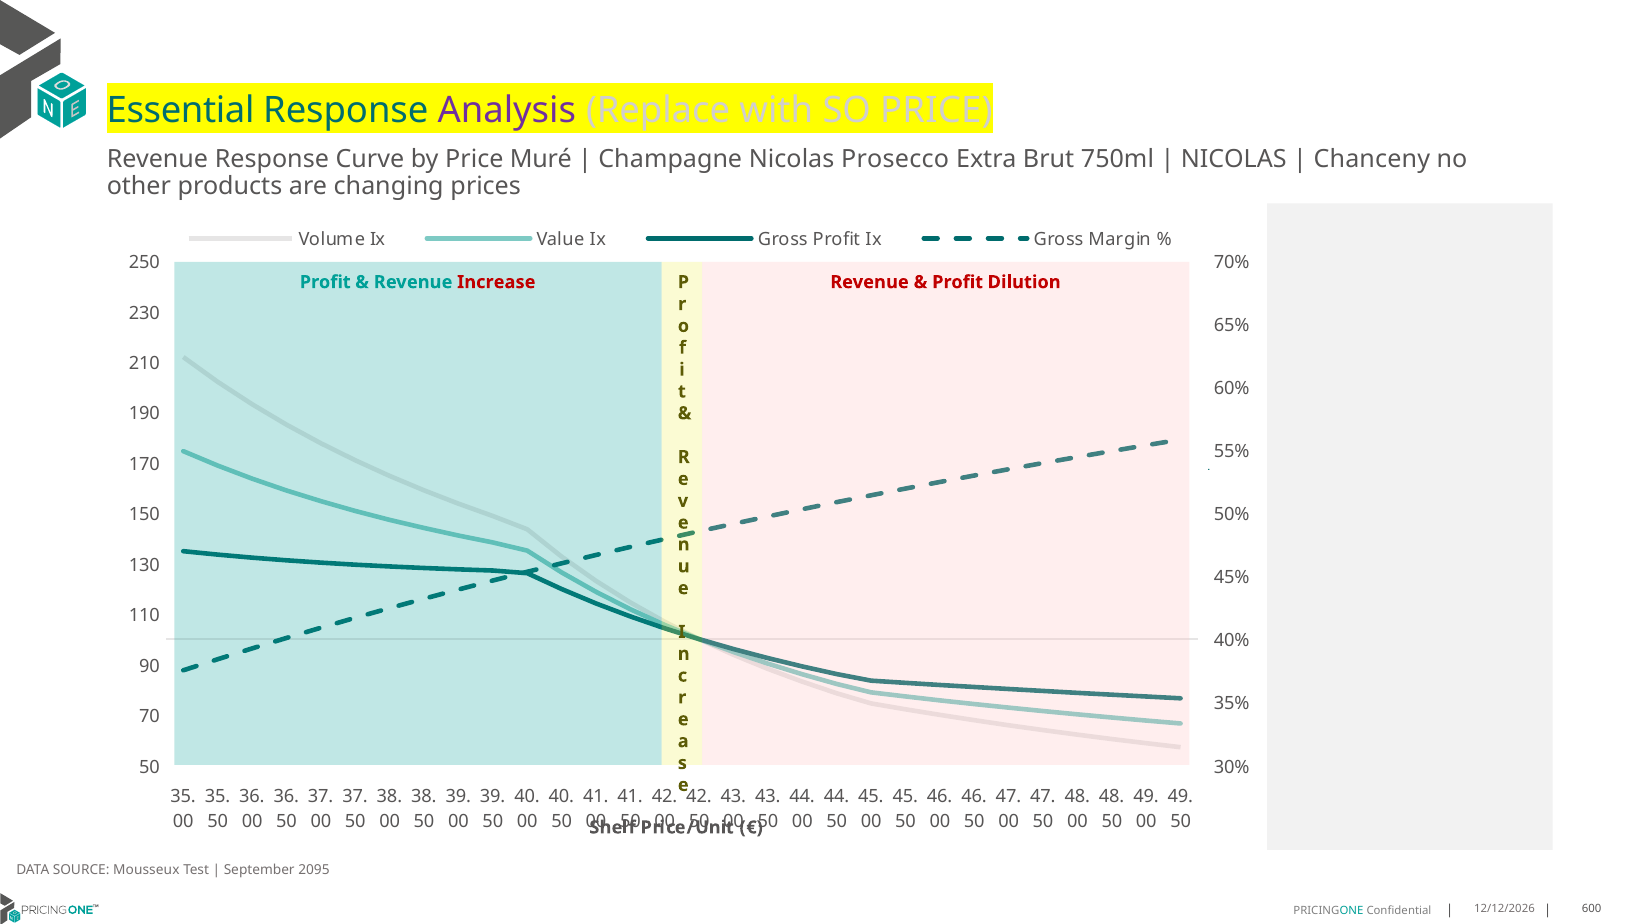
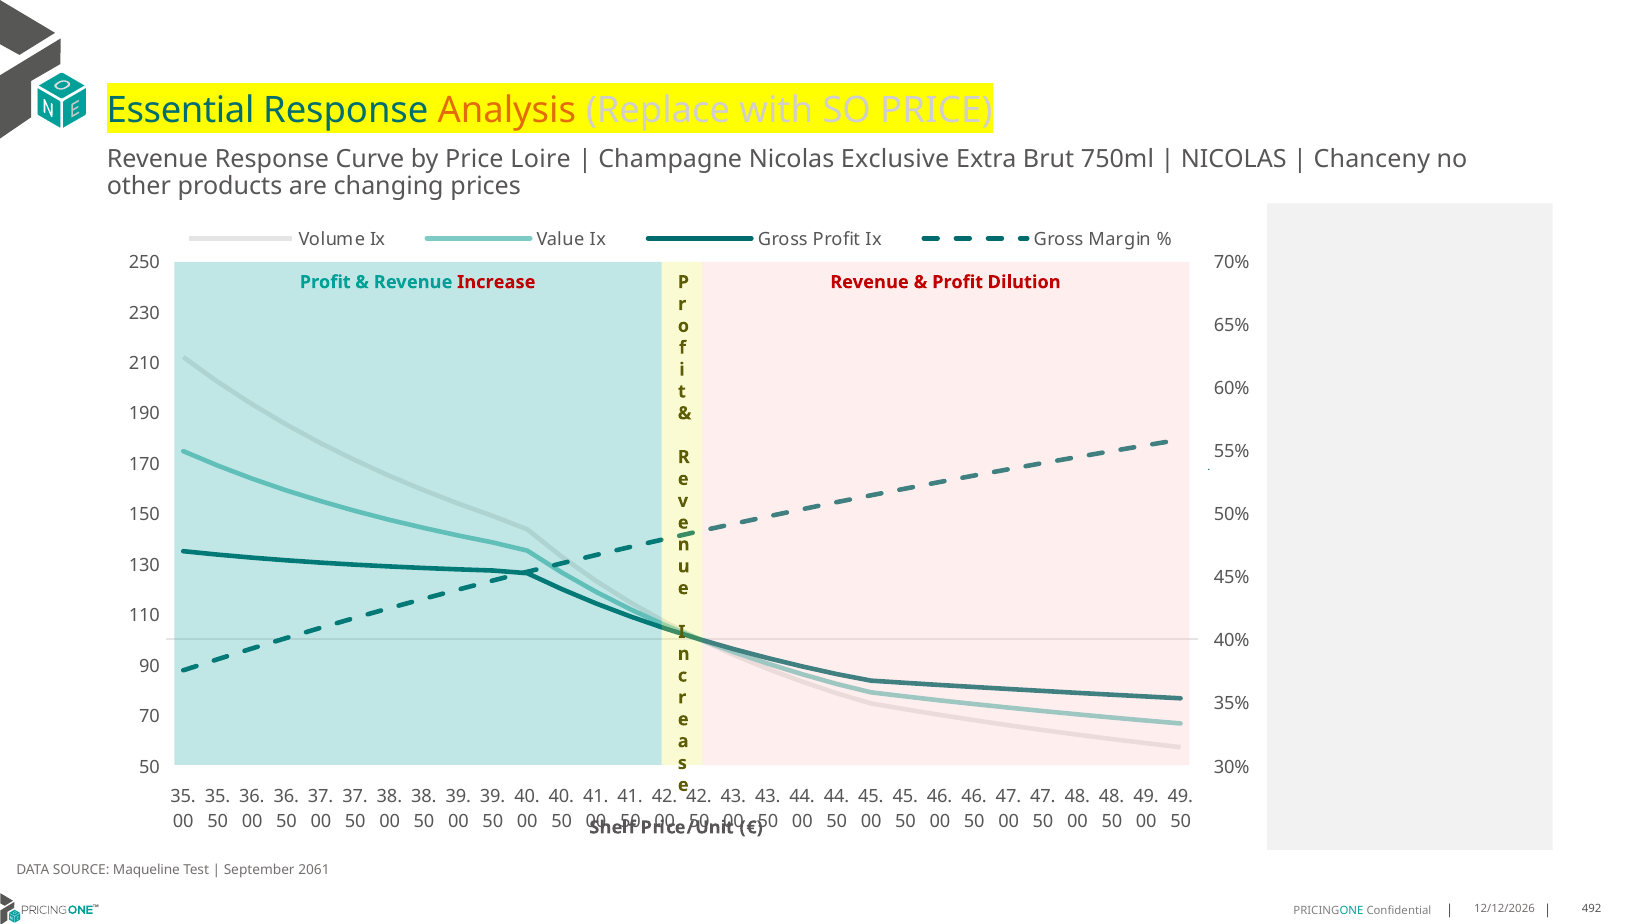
Analysis colour: purple -> orange
Muré: Muré -> Loire
Prosecco: Prosecco -> Exclusive
Mousseux: Mousseux -> Maqueline
2095: 2095 -> 2061
600: 600 -> 492
